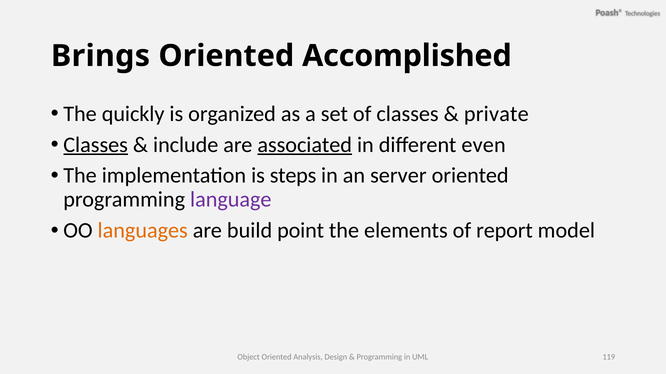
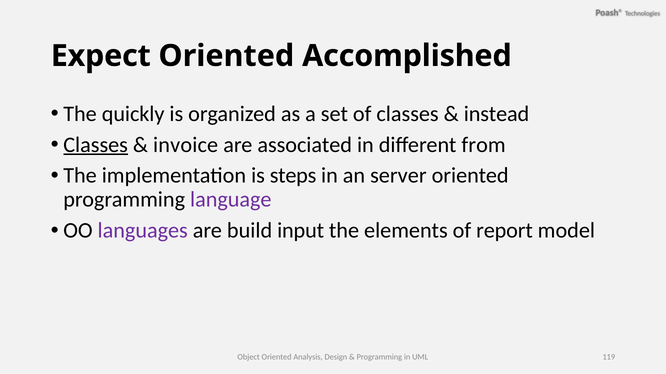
Brings: Brings -> Expect
private: private -> instead
include: include -> invoice
associated underline: present -> none
even: even -> from
languages colour: orange -> purple
point: point -> input
